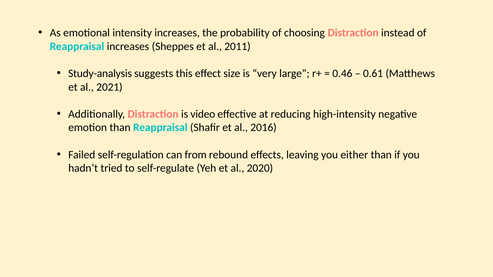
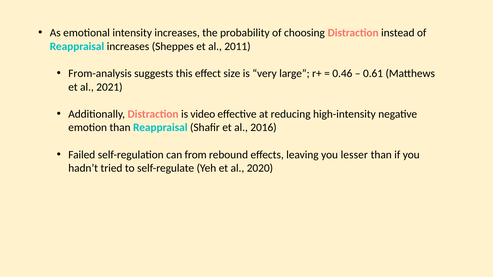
Study-analysis: Study-analysis -> From-analysis
either: either -> lesser
